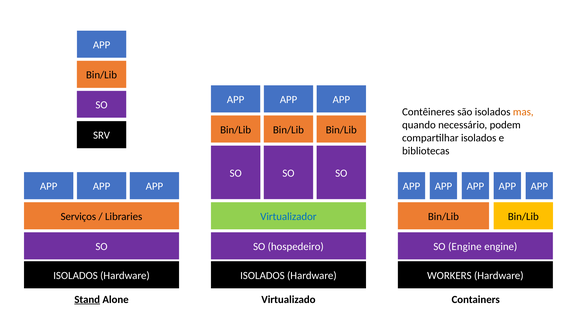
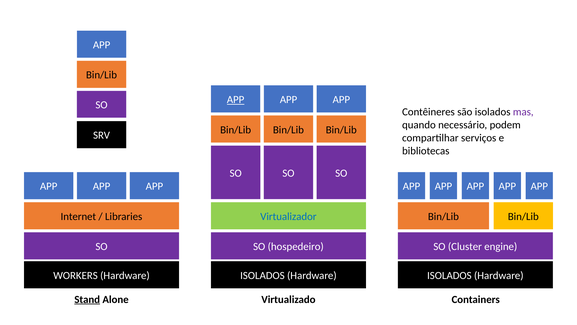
APP at (236, 100) underline: none -> present
mas colour: orange -> purple
compartilhar isolados: isolados -> serviços
Serviços: Serviços -> Internet
SO Engine: Engine -> Cluster
ISOLADOS at (76, 275): ISOLADOS -> WORKERS
WORKERS at (449, 275): WORKERS -> ISOLADOS
